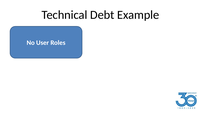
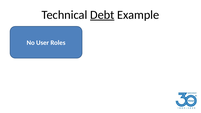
Debt underline: none -> present
